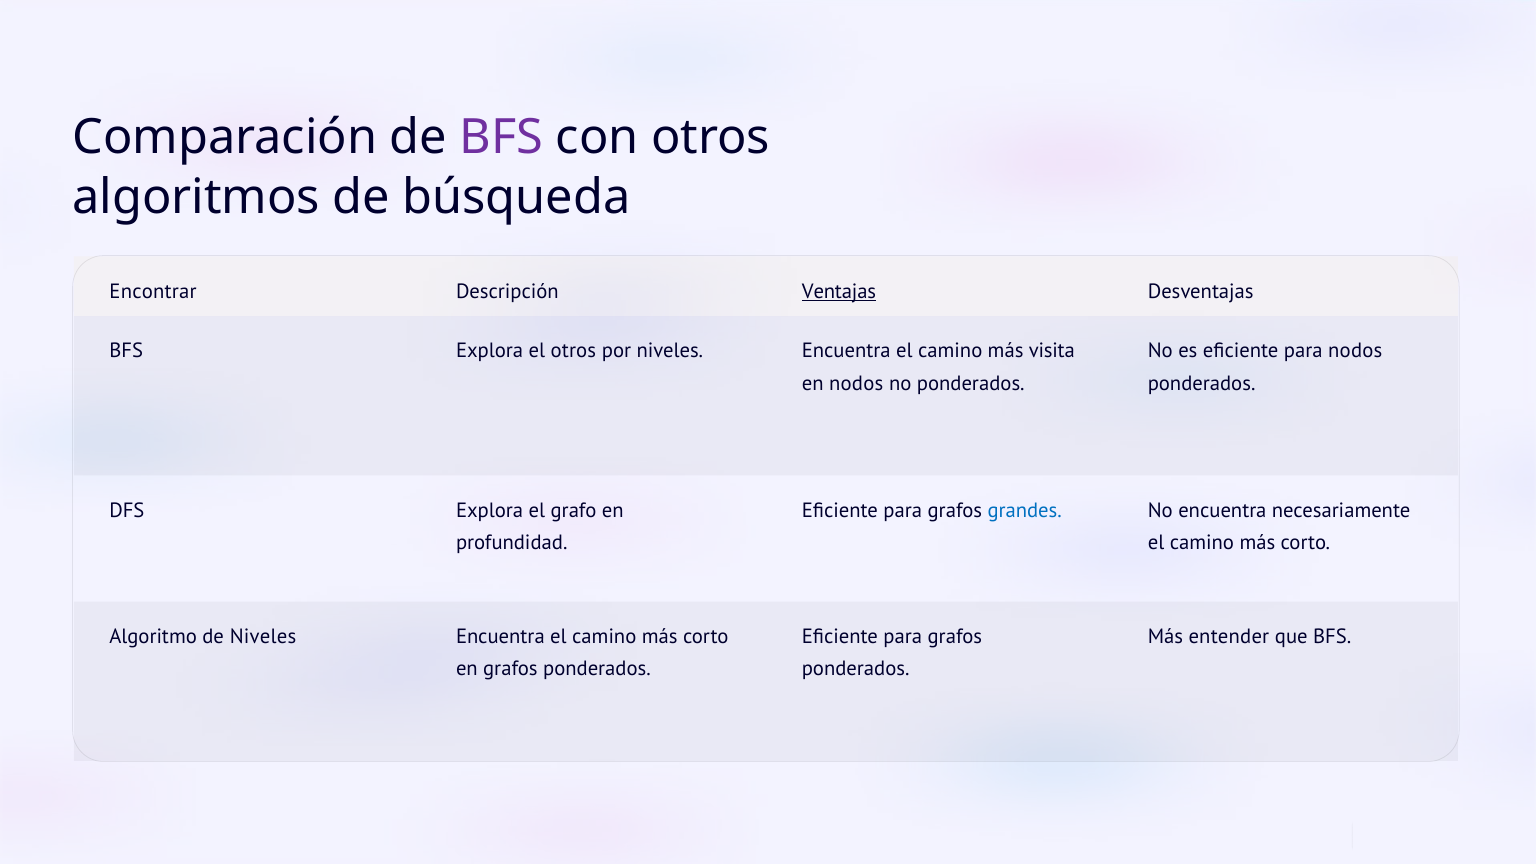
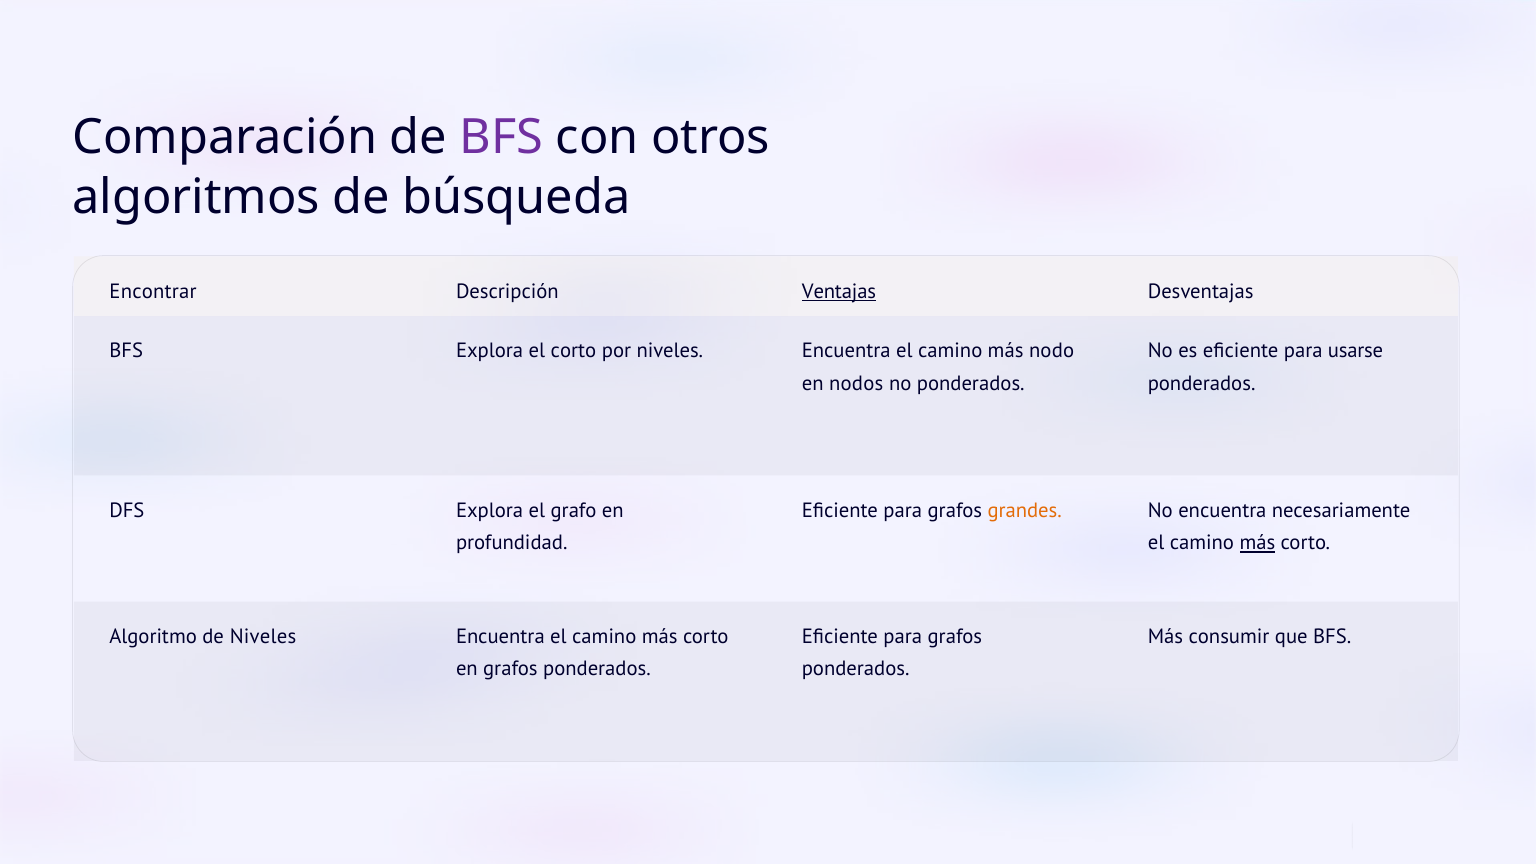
el otros: otros -> corto
visita: visita -> nodo
para nodos: nodos -> usarse
grandes colour: blue -> orange
más at (1257, 543) underline: none -> present
entender: entender -> consumir
